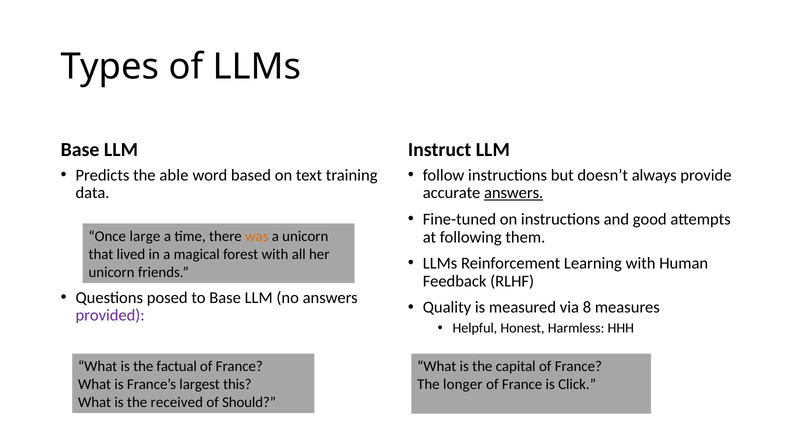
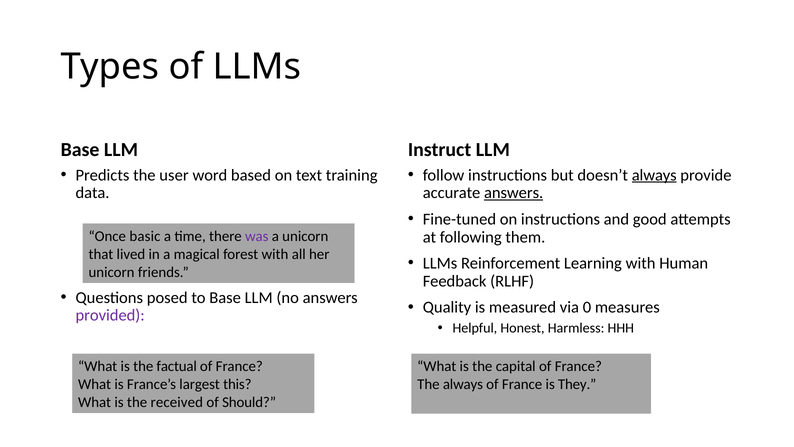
able: able -> user
always at (654, 175) underline: none -> present
large: large -> basic
was colour: orange -> purple
8: 8 -> 0
The longer: longer -> always
Click: Click -> They
